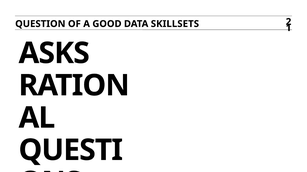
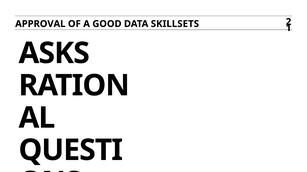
QUESTION: QUESTION -> APPROVAL
